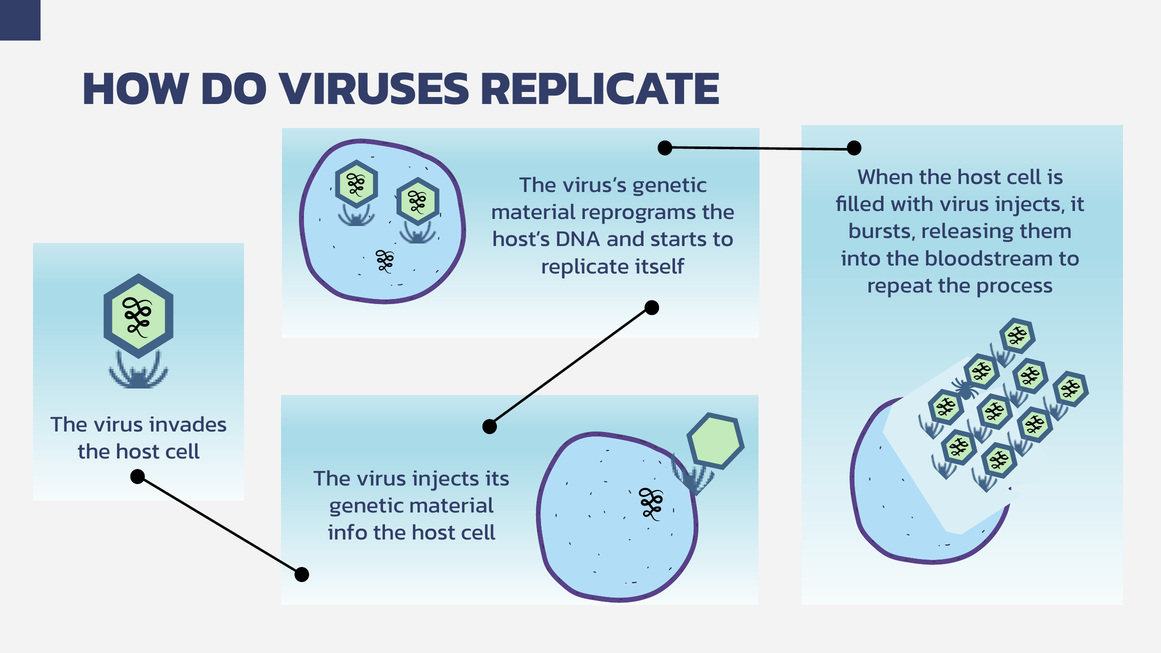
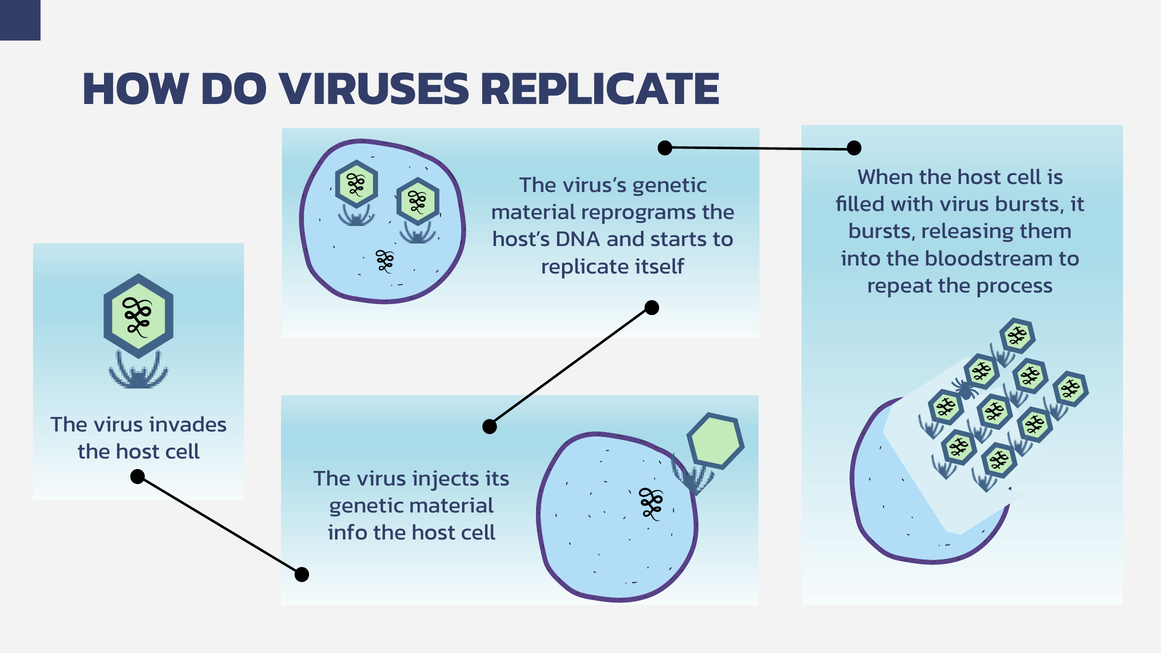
with virus injects: injects -> bursts
